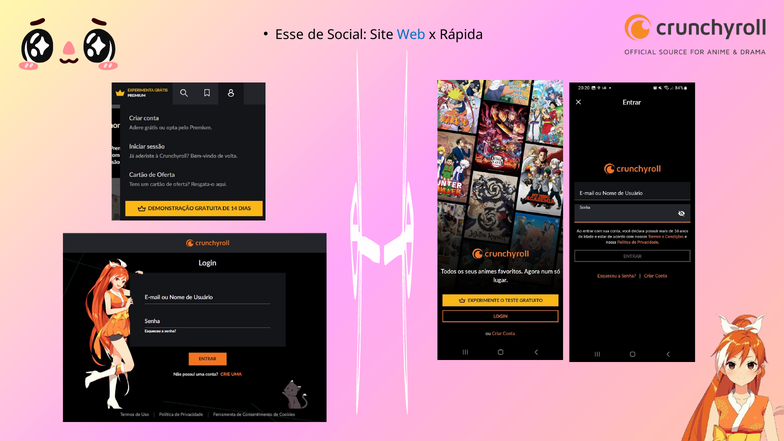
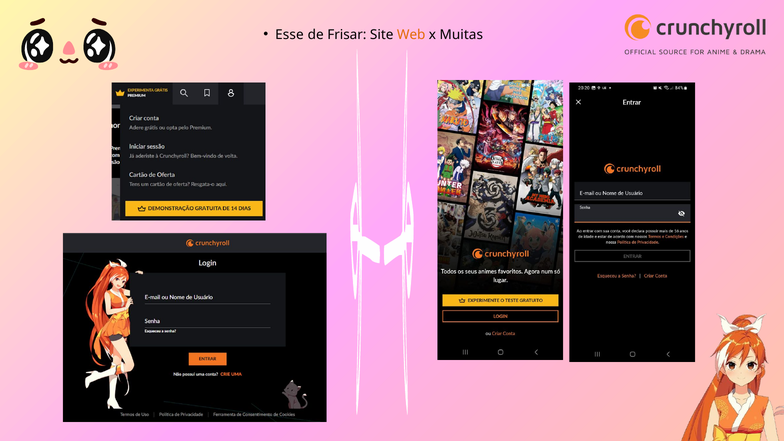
Social: Social -> Frisar
Web colour: blue -> orange
Rápida: Rápida -> Muitas
